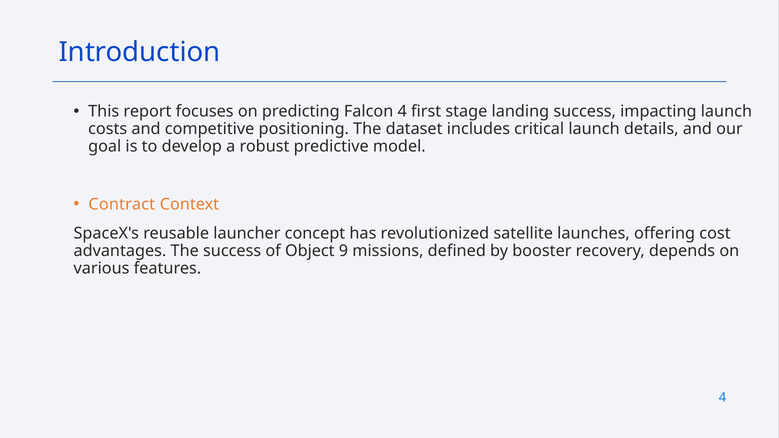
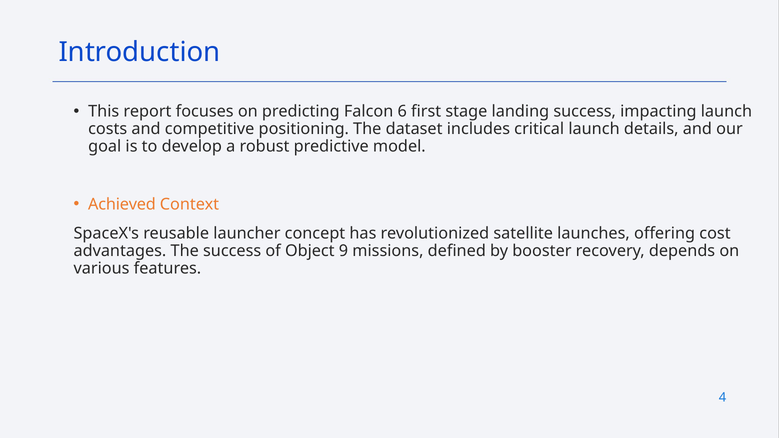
Falcon 4: 4 -> 6
Contract: Contract -> Achieved
